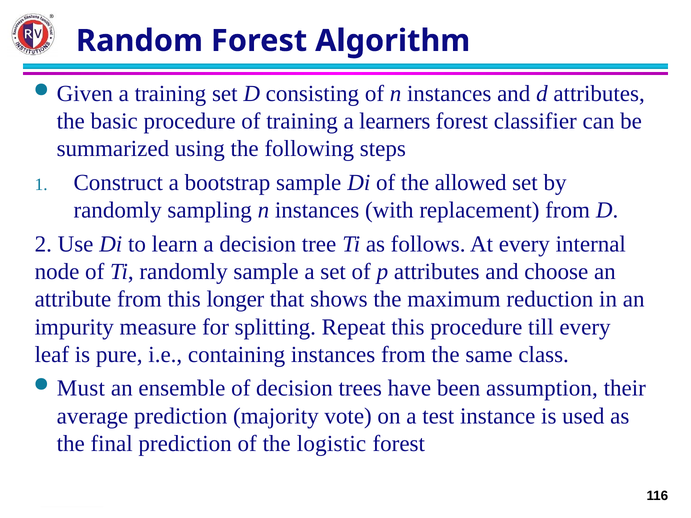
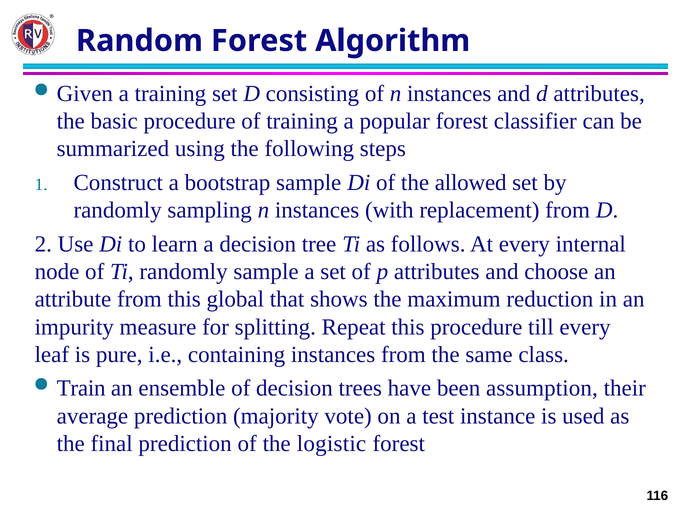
learners: learners -> popular
longer: longer -> global
Must: Must -> Train
